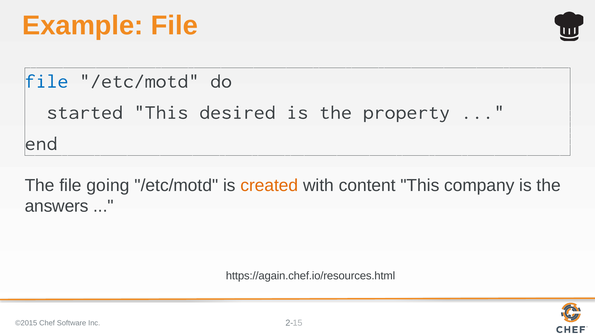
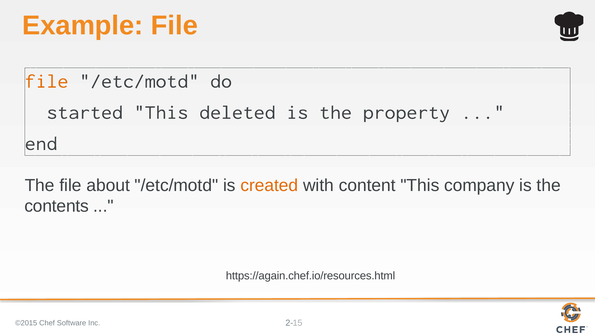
file at (47, 81) colour: blue -> orange
desired: desired -> deleted
going: going -> about
answers: answers -> contents
